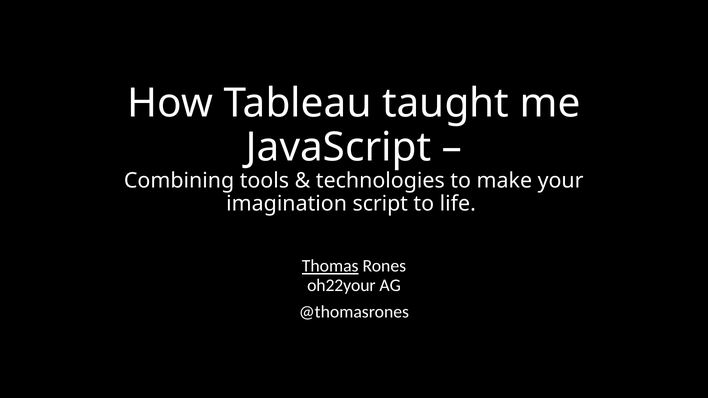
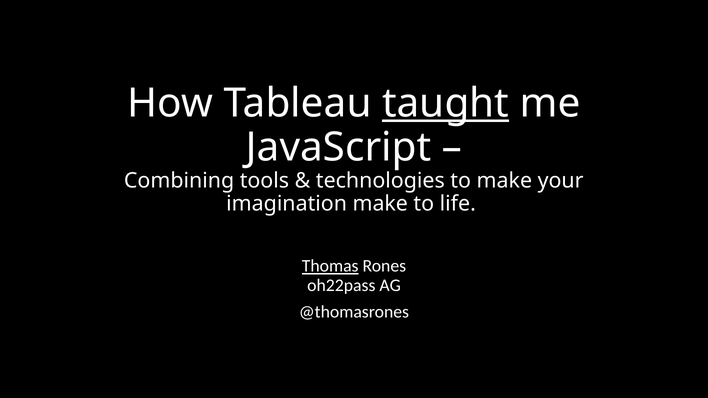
taught underline: none -> present
imagination script: script -> make
oh22your: oh22your -> oh22pass
